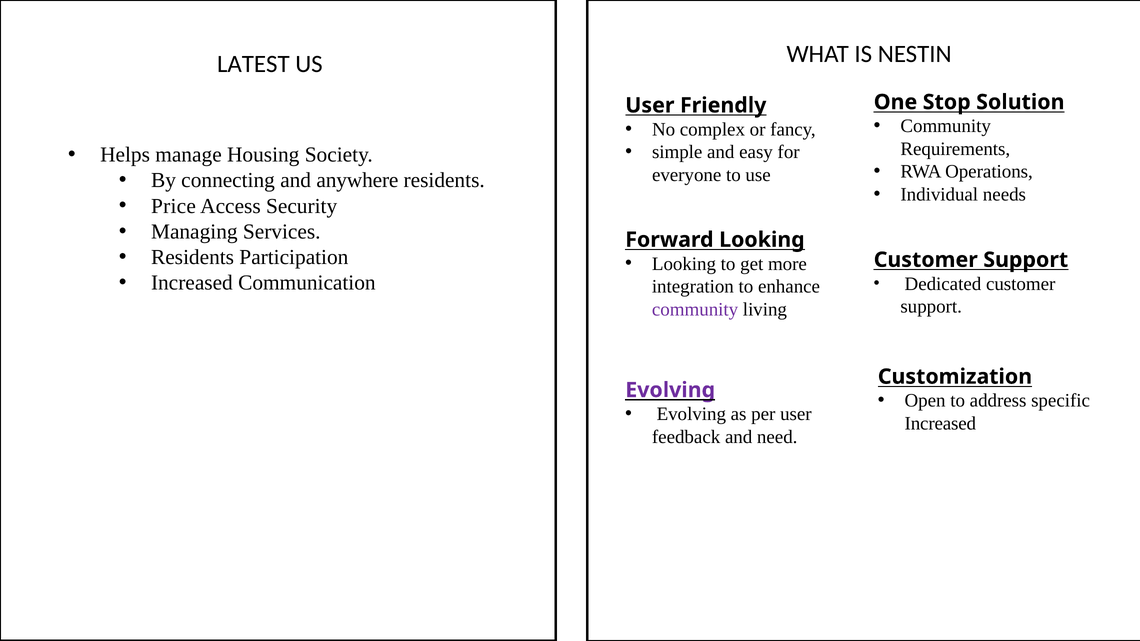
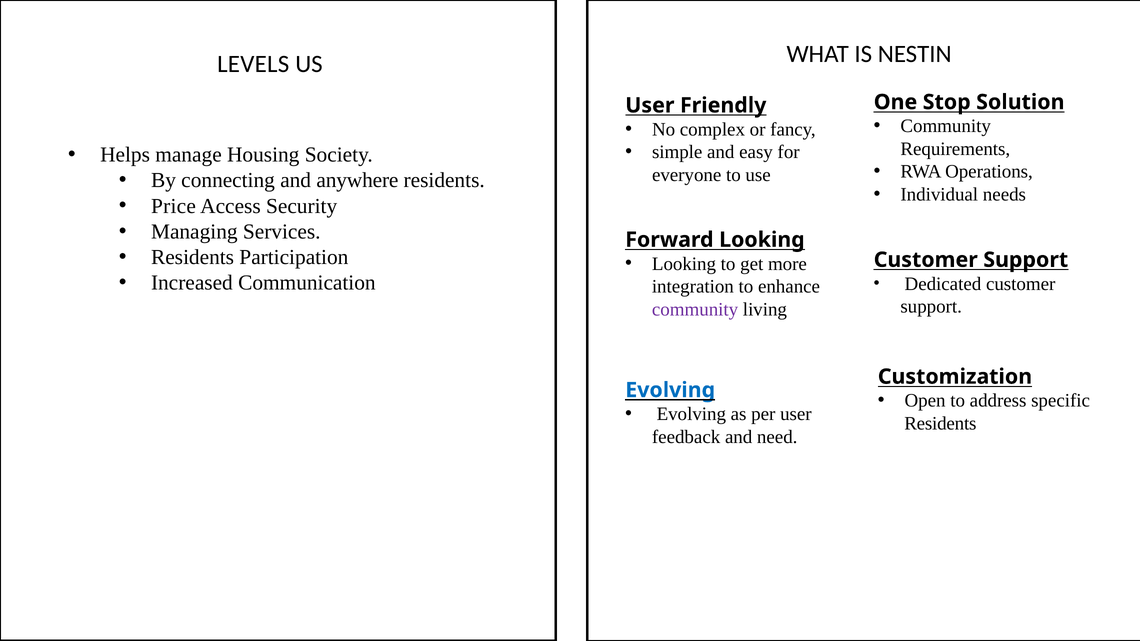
LATEST: LATEST -> LEVELS
Evolving at (670, 390) colour: purple -> blue
Increased at (940, 424): Increased -> Residents
